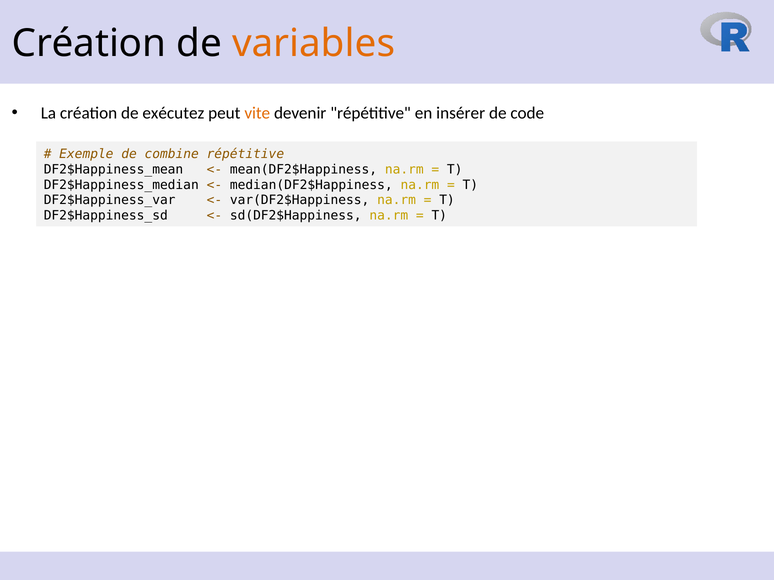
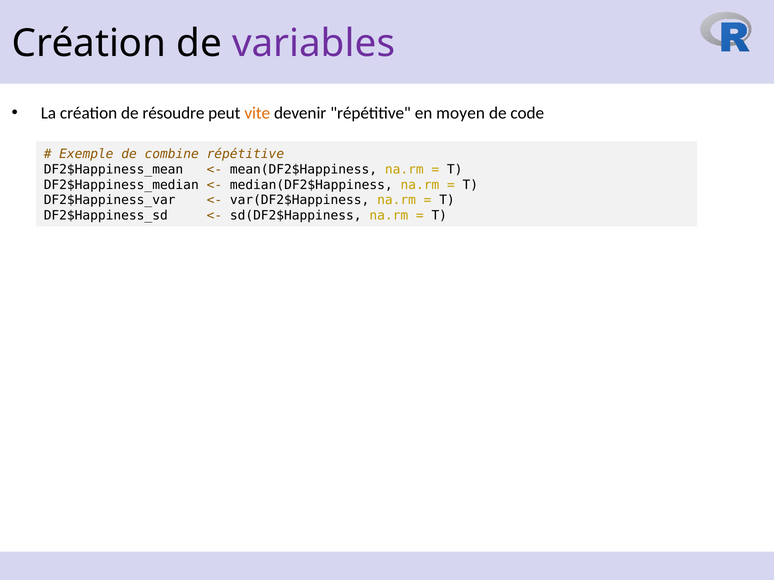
variables colour: orange -> purple
exécutez: exécutez -> résoudre
insérer: insérer -> moyen
